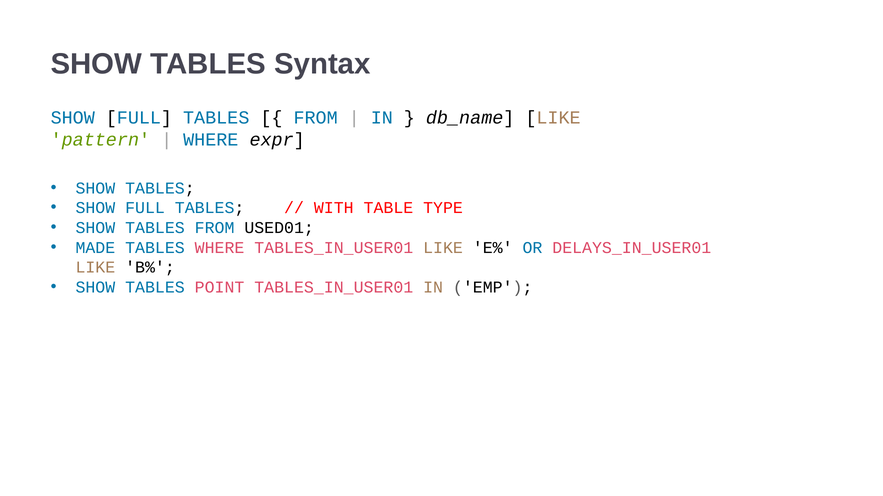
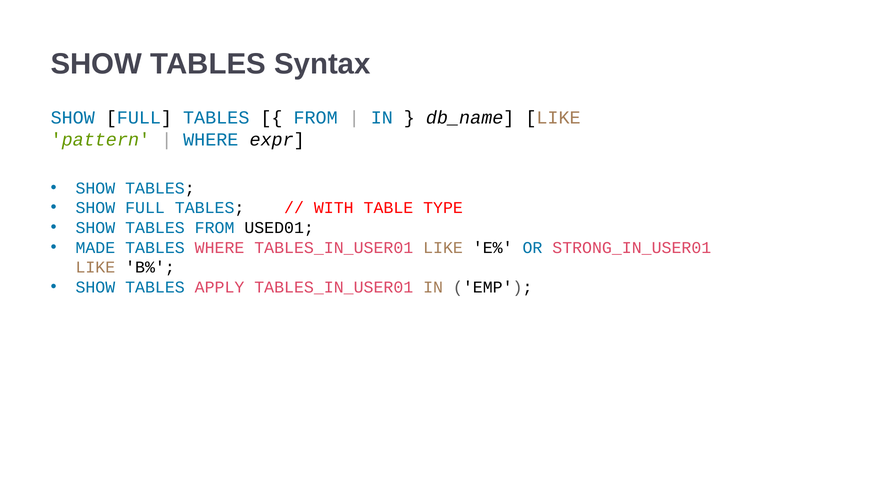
DELAYS_IN_USER01: DELAYS_IN_USER01 -> STRONG_IN_USER01
POINT: POINT -> APPLY
